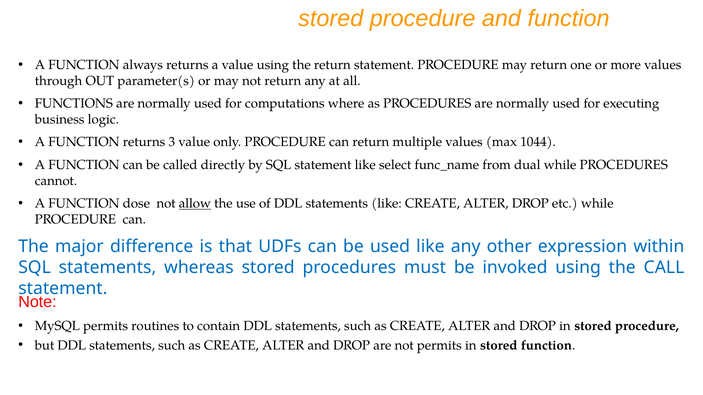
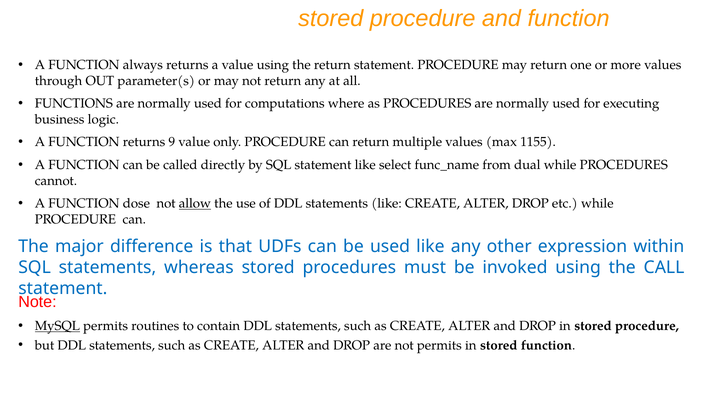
3: 3 -> 9
1044: 1044 -> 1155
MySQL underline: none -> present
